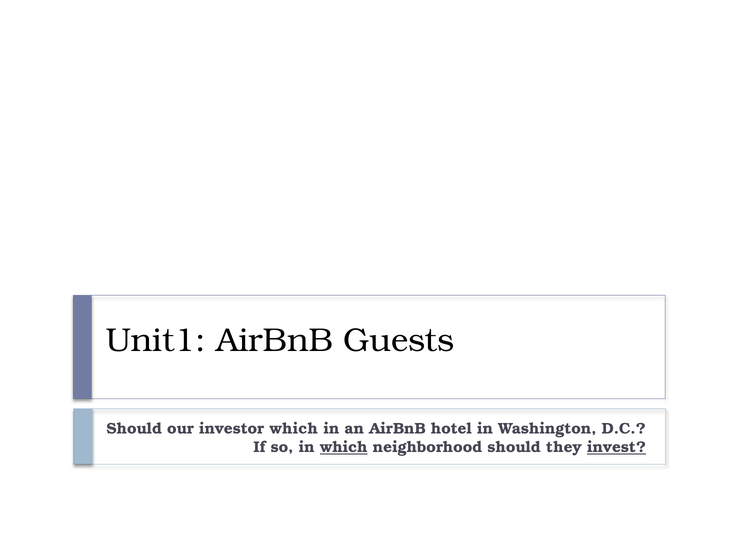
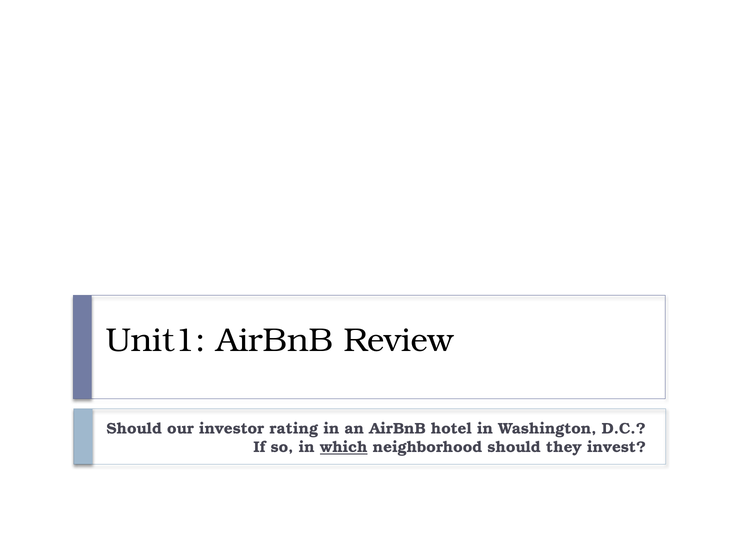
Guests: Guests -> Review
investor which: which -> rating
invest underline: present -> none
